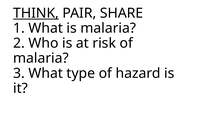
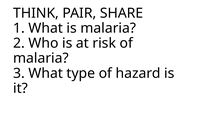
THINK underline: present -> none
